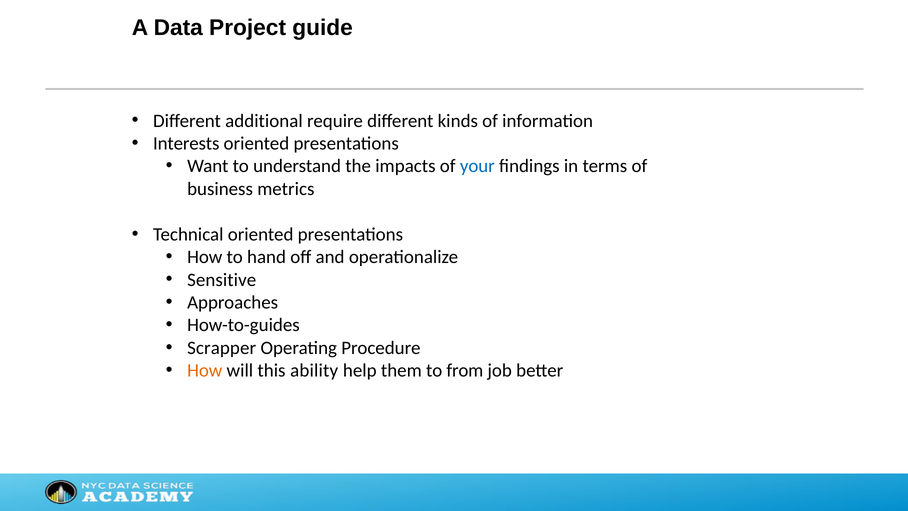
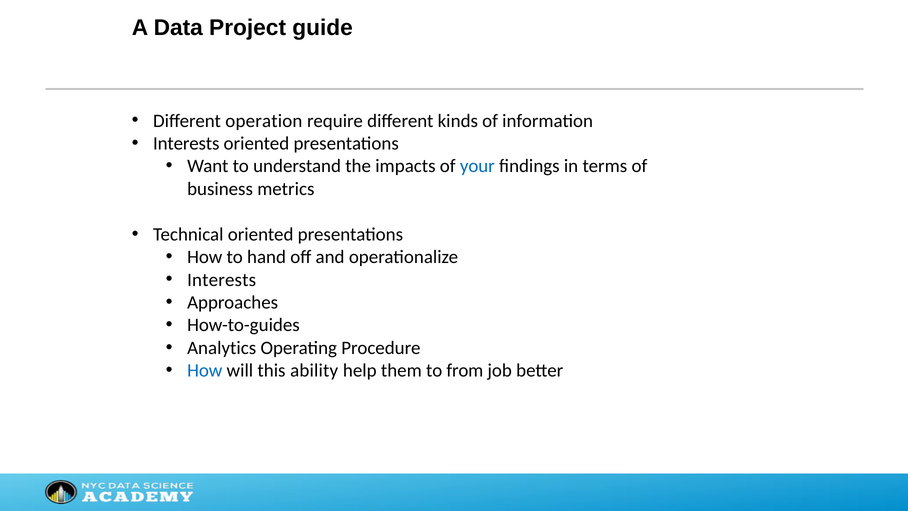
additional: additional -> operation
Sensitive at (222, 280): Sensitive -> Interests
Scrapper: Scrapper -> Analytics
How at (205, 370) colour: orange -> blue
